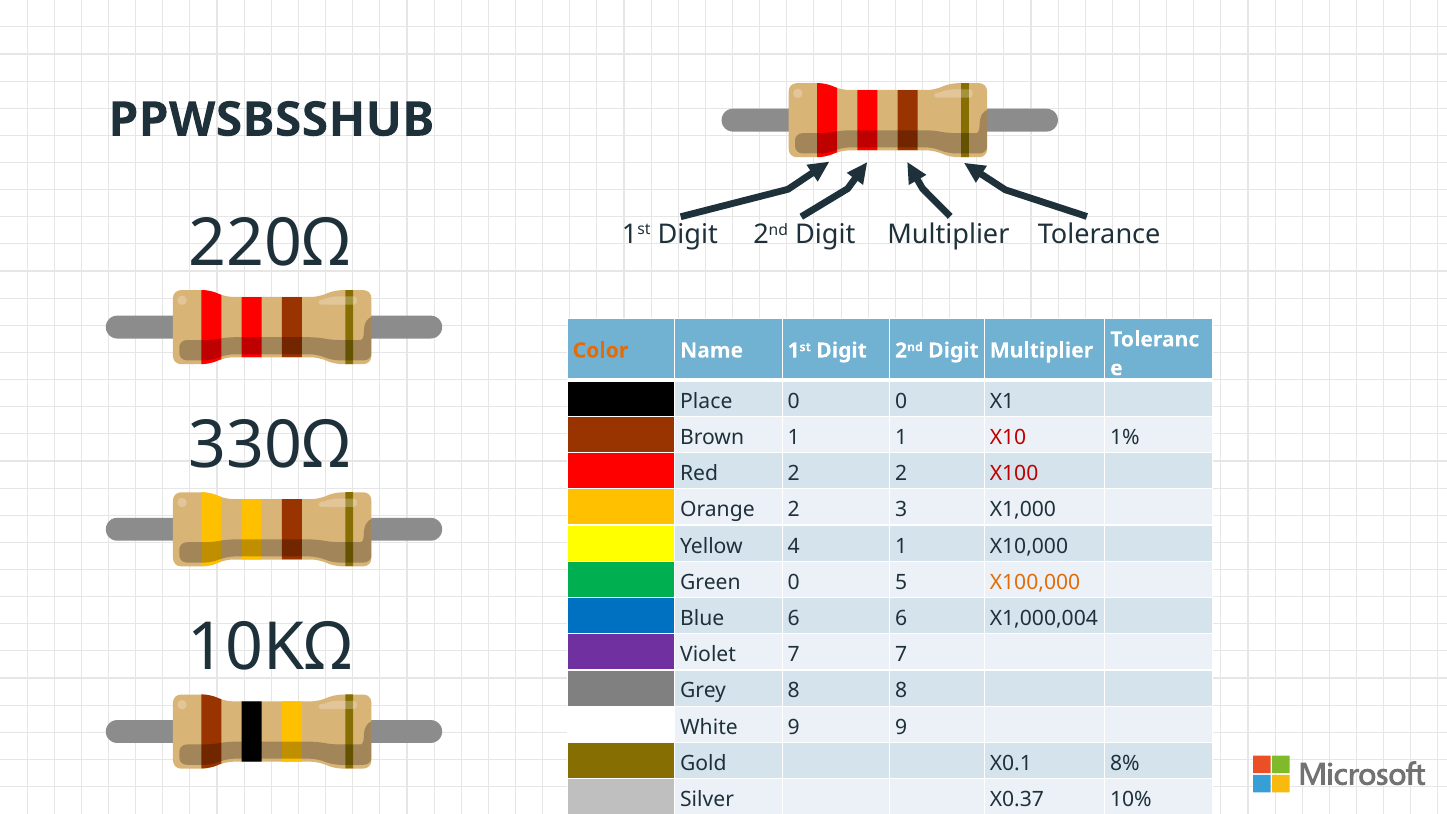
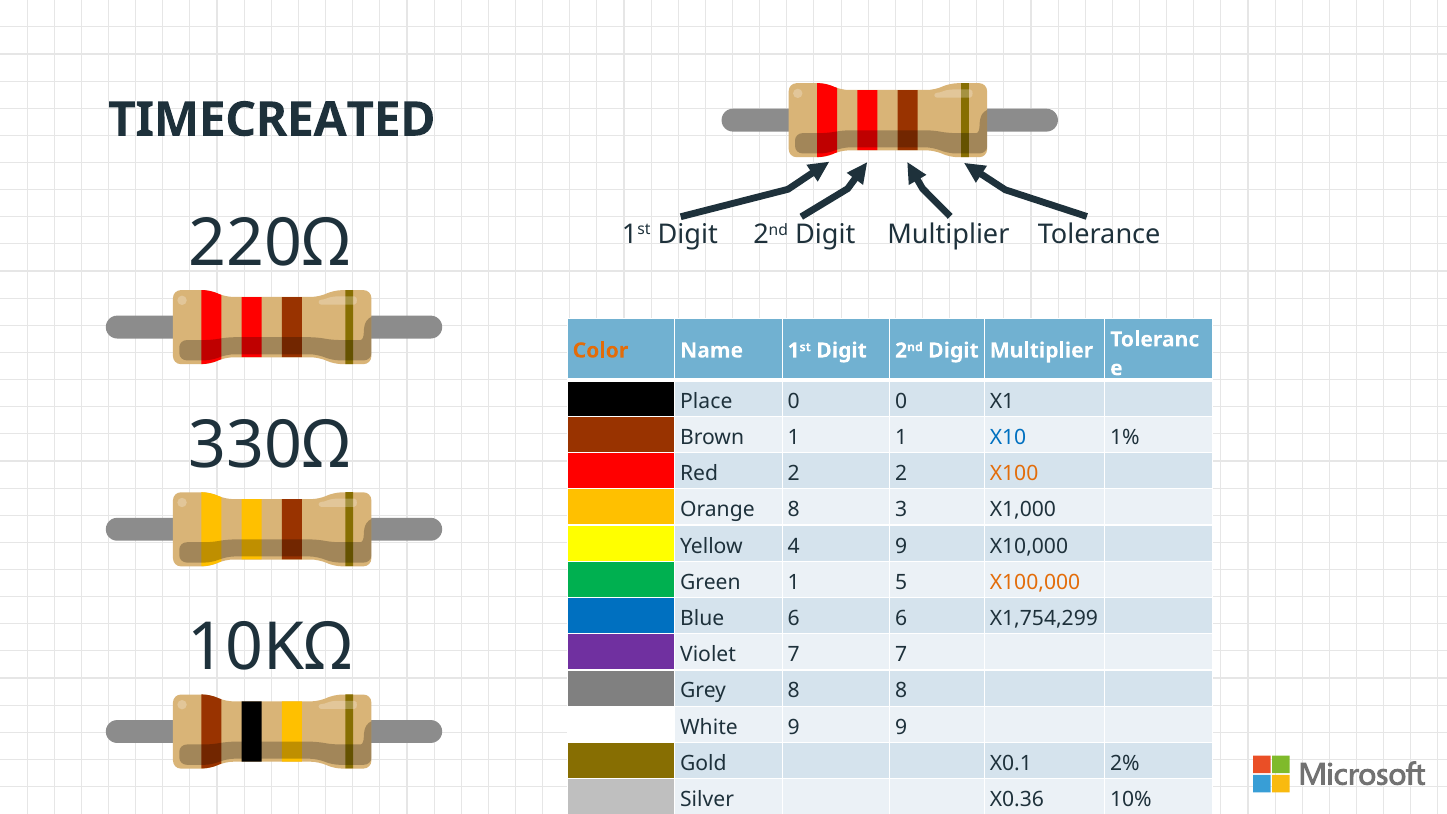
PPWSBSSHUB: PPWSBSSHUB -> TIMECREATED
X10 colour: red -> blue
X100 colour: red -> orange
Orange 2: 2 -> 8
4 1: 1 -> 9
Green 0: 0 -> 1
X1,000,004: X1,000,004 -> X1,754,299
8%: 8% -> 2%
X0.37: X0.37 -> X0.36
